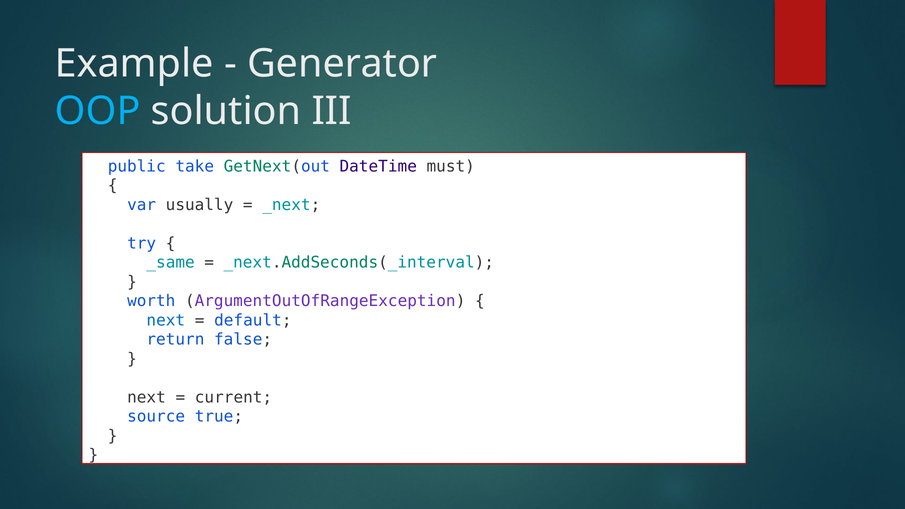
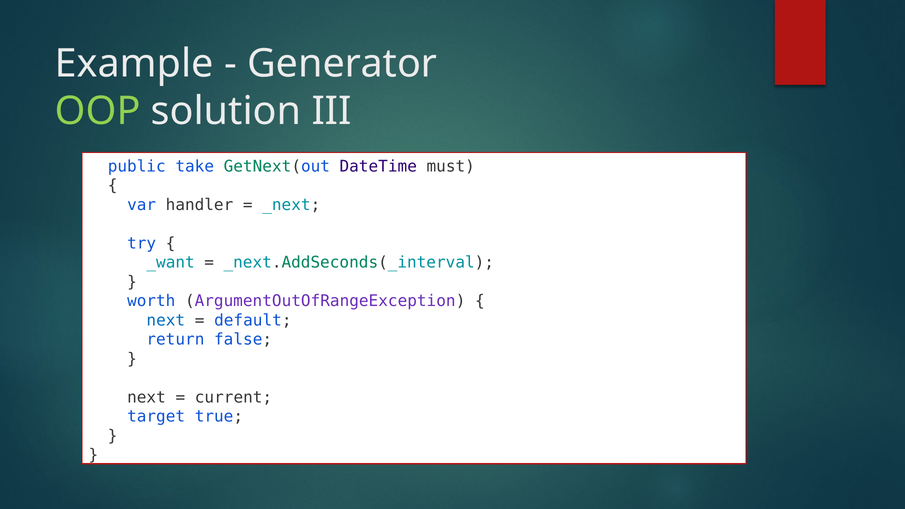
OOP colour: light blue -> light green
usually: usually -> handler
_same: _same -> _want
source: source -> target
